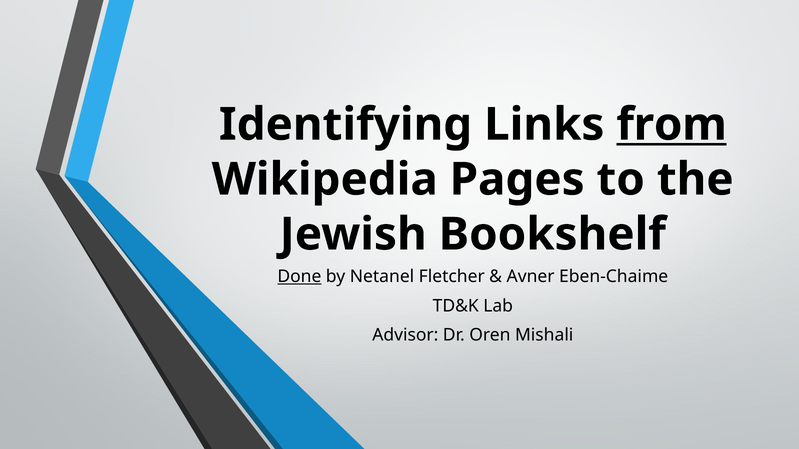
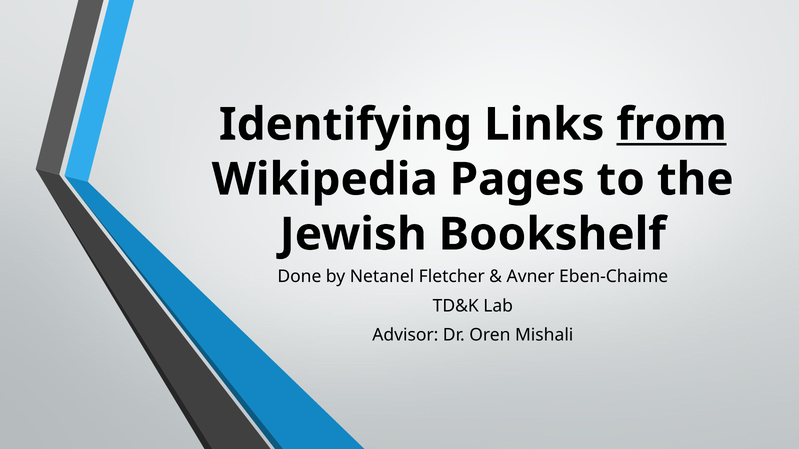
Done underline: present -> none
